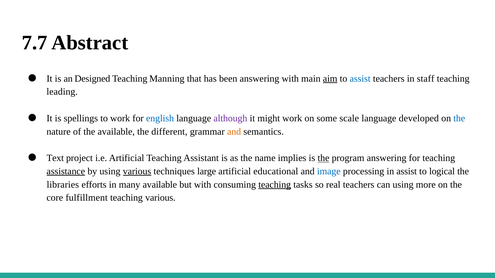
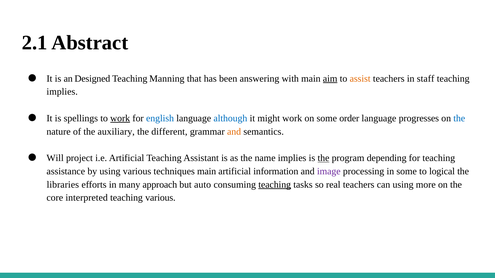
7.7: 7.7 -> 2.1
assist at (360, 79) colour: blue -> orange
leading at (62, 92): leading -> implies
work at (120, 118) underline: none -> present
although colour: purple -> blue
scale: scale -> order
developed: developed -> progresses
the available: available -> auxiliary
Text: Text -> Will
program answering: answering -> depending
assistance underline: present -> none
various at (137, 172) underline: present -> none
techniques large: large -> main
educational: educational -> information
image colour: blue -> purple
in assist: assist -> some
many available: available -> approach
but with: with -> auto
fulfillment: fulfillment -> interpreted
